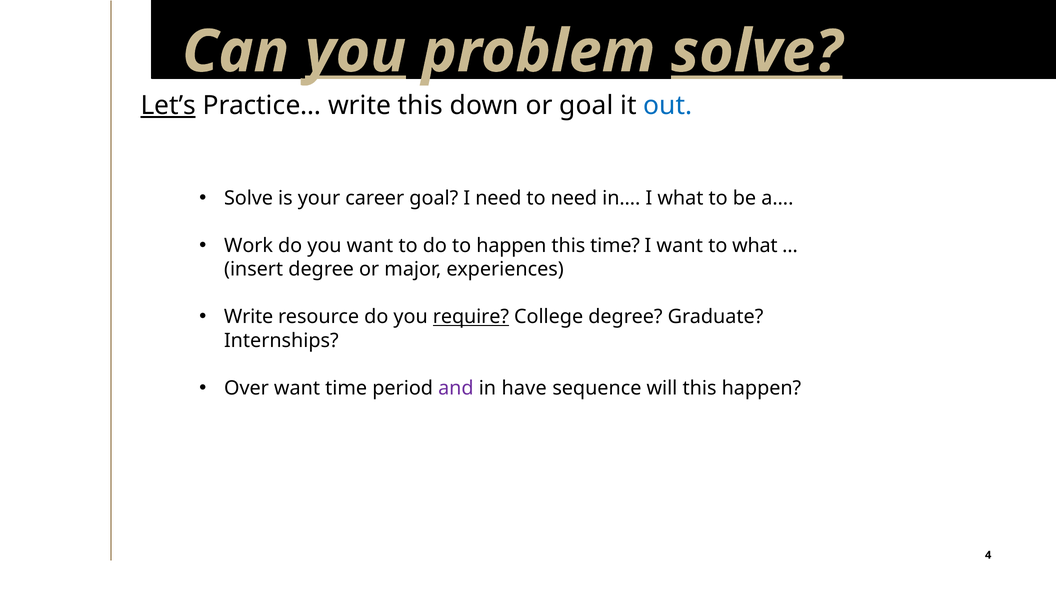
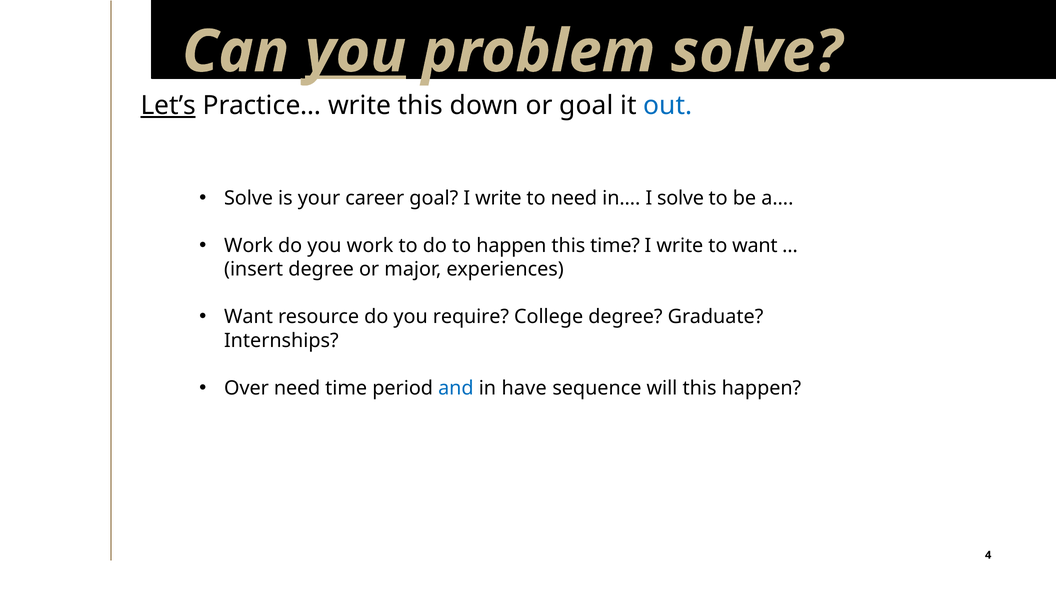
solve at (757, 52) underline: present -> none
goal I need: need -> write
I what: what -> solve
you want: want -> work
want at (680, 246): want -> write
to what: what -> want
Write at (249, 317): Write -> Want
require underline: present -> none
Over want: want -> need
and colour: purple -> blue
